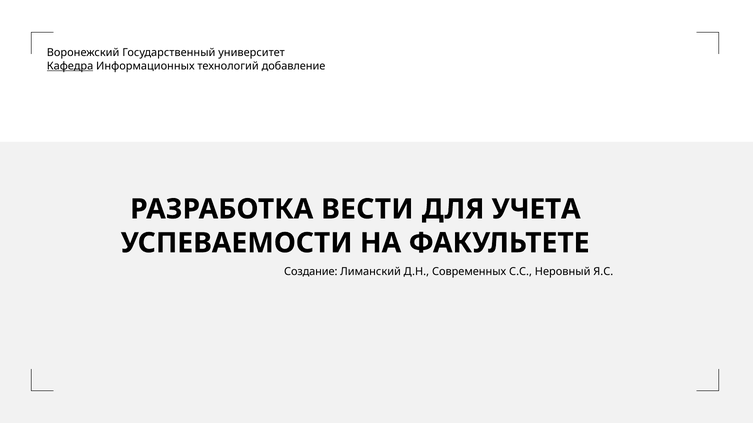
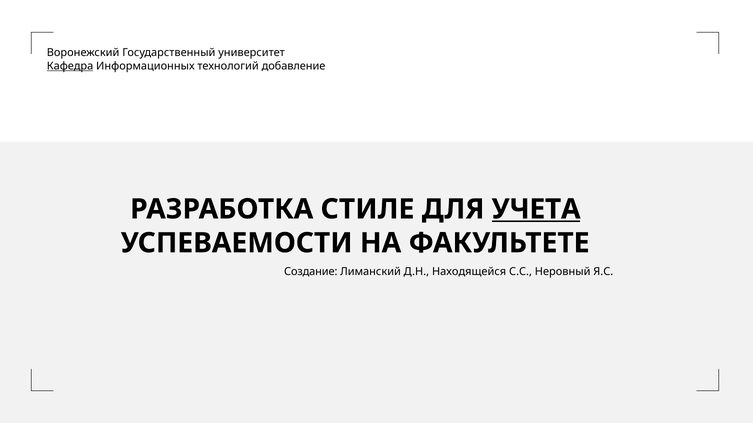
ВЕСТИ: ВЕСТИ -> СТИЛЕ
УЧЕТА underline: none -> present
Современных: Современных -> Находящейся
